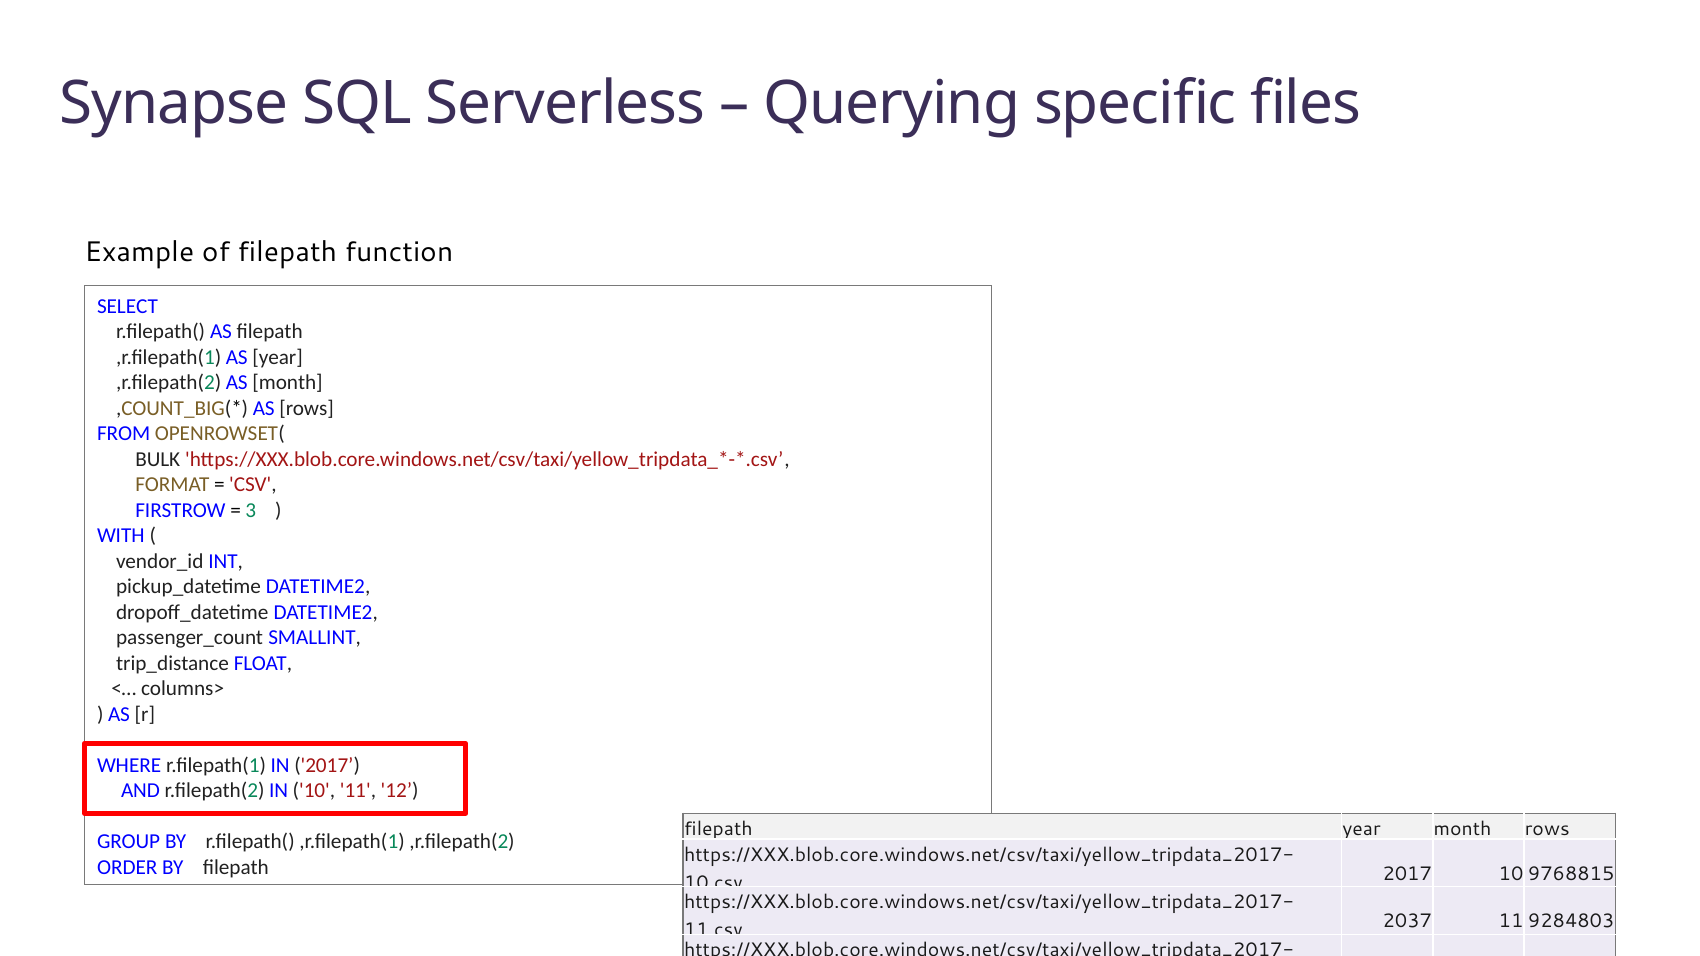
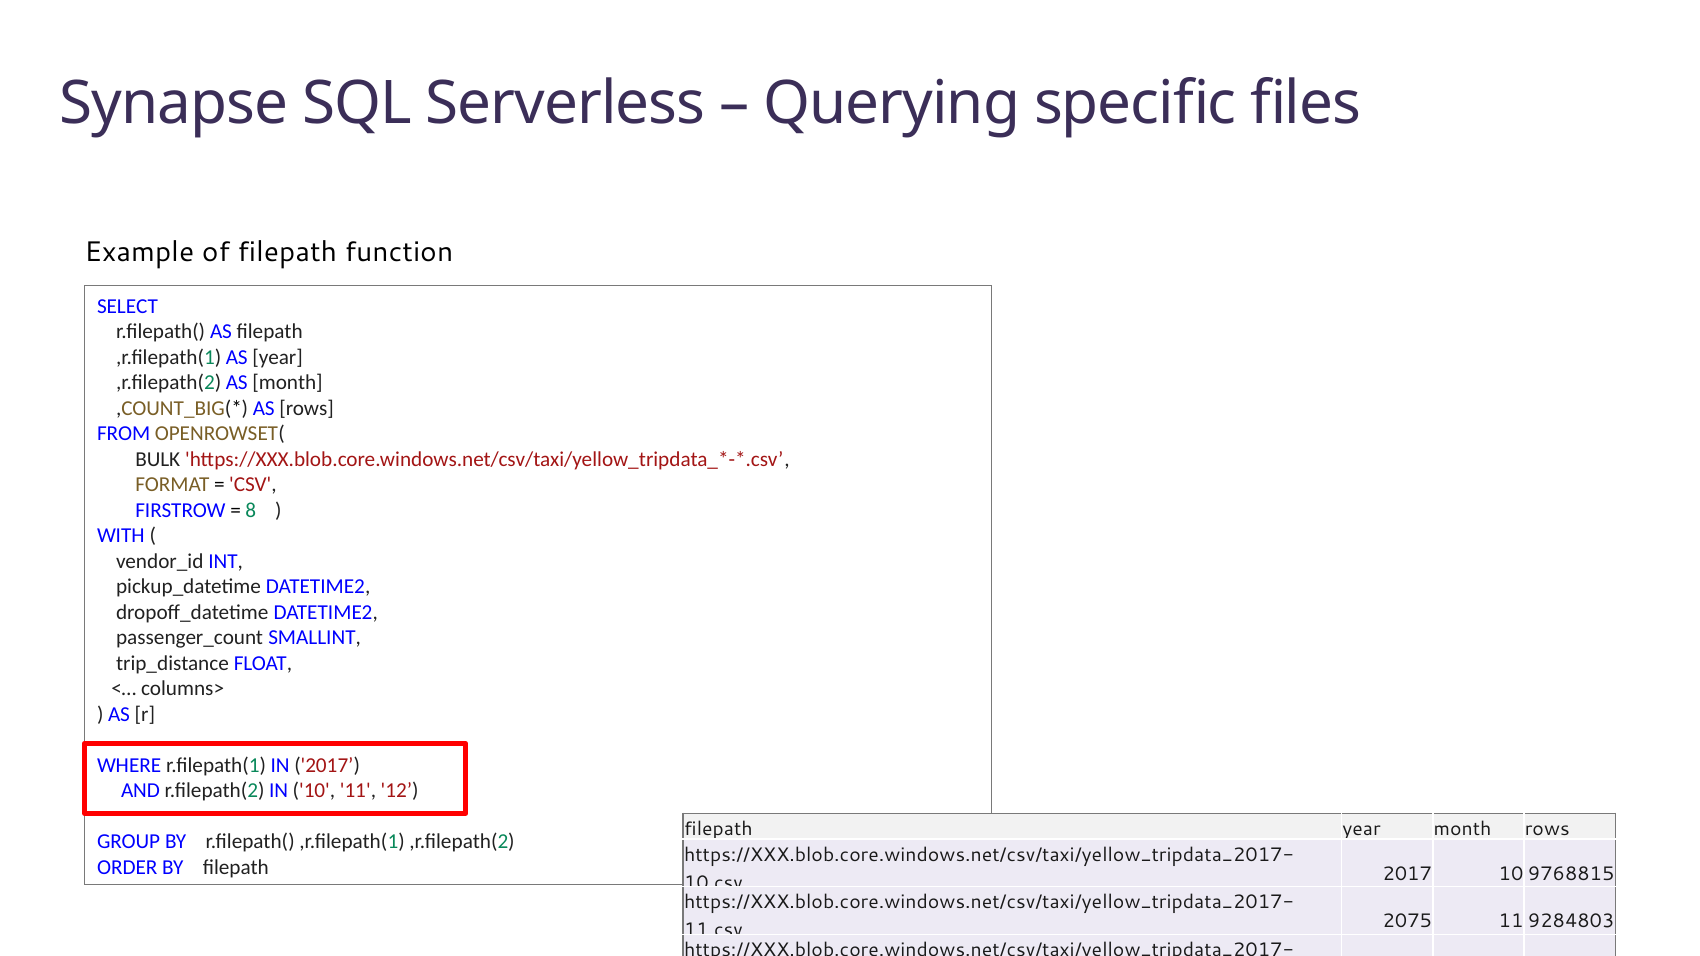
3: 3 -> 8
2037: 2037 -> 2075
